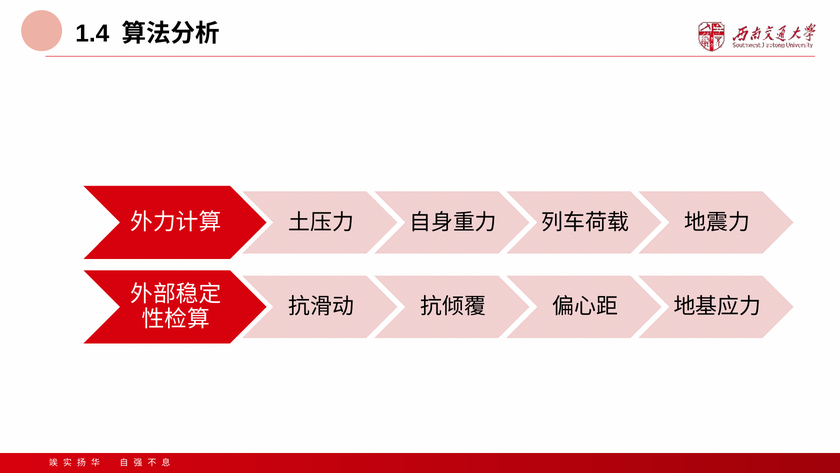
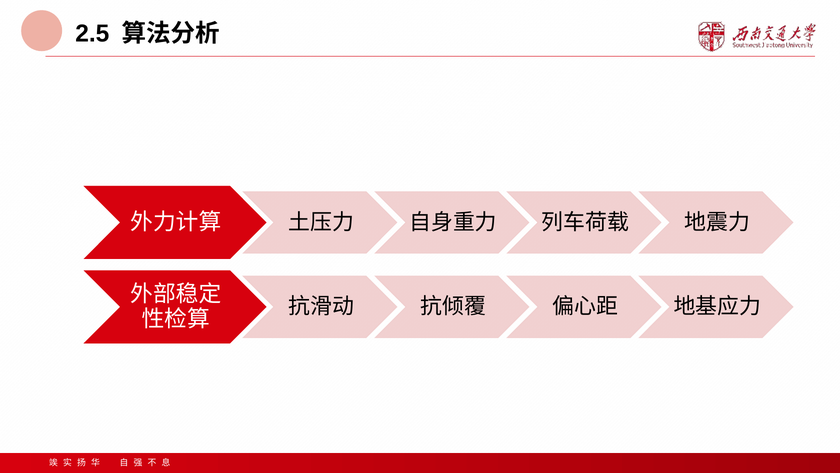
1.4: 1.4 -> 2.5
